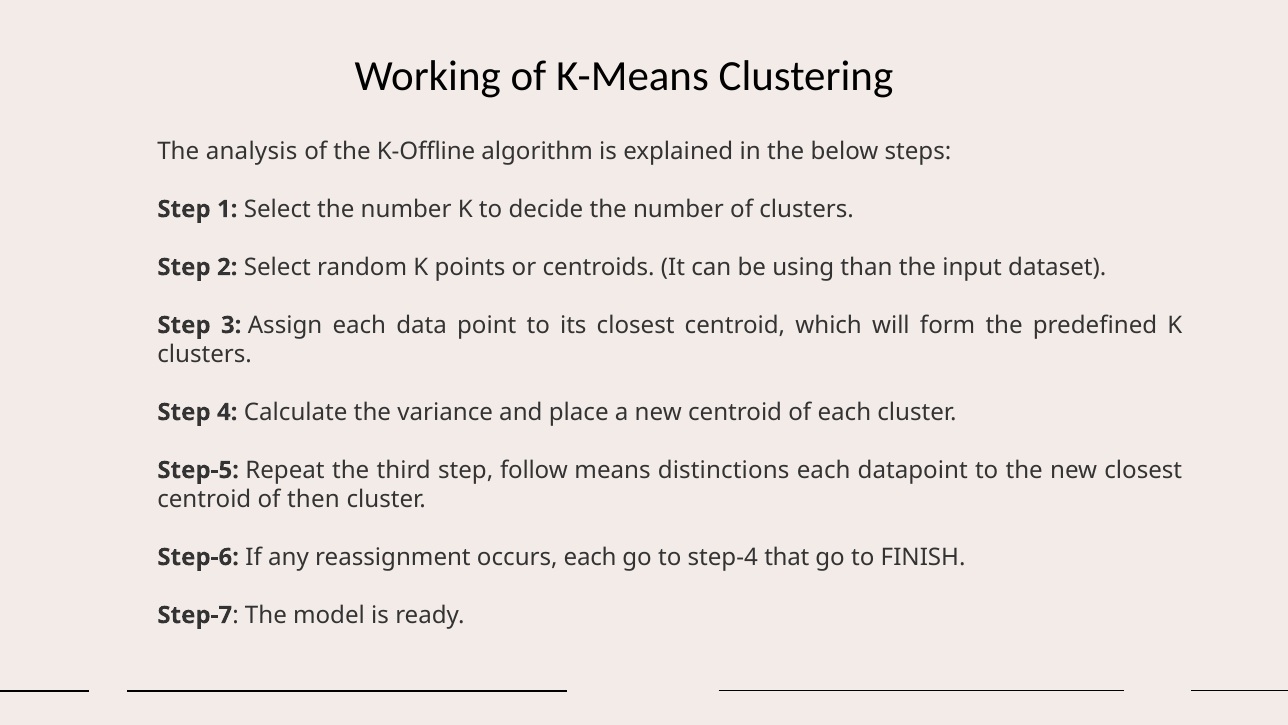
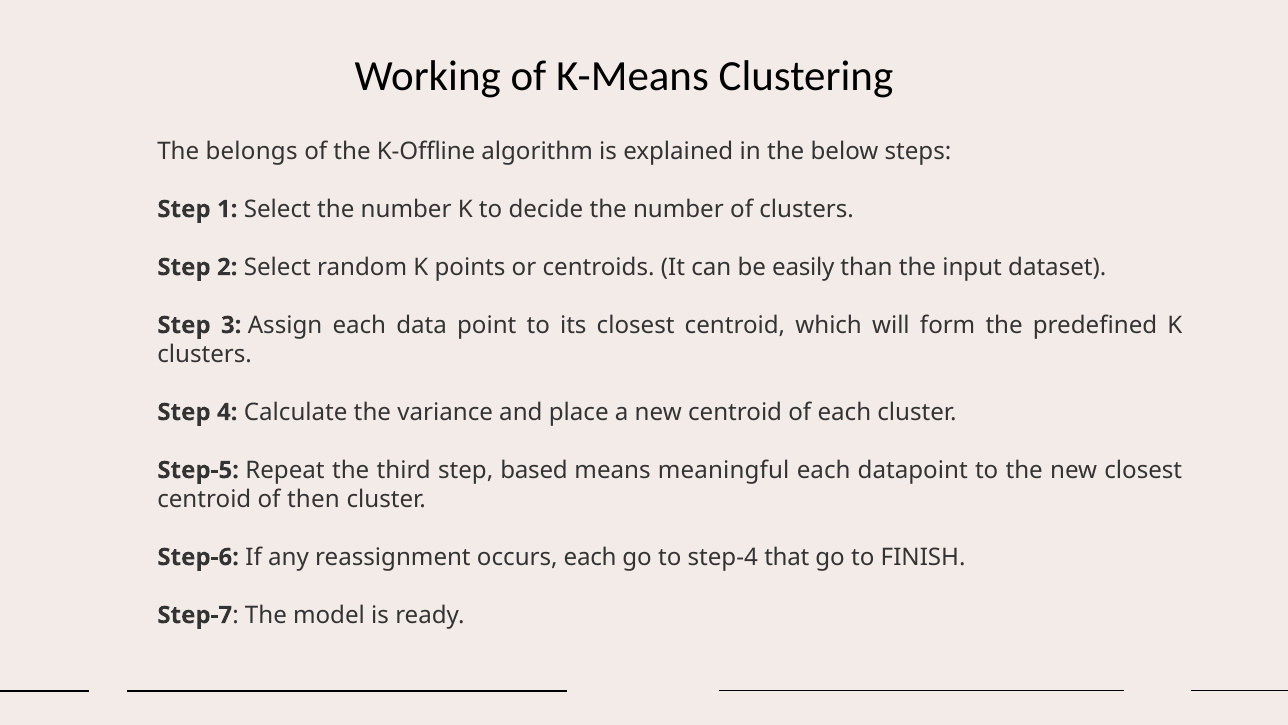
analysis: analysis -> belongs
using: using -> easily
follow: follow -> based
distinctions: distinctions -> meaningful
